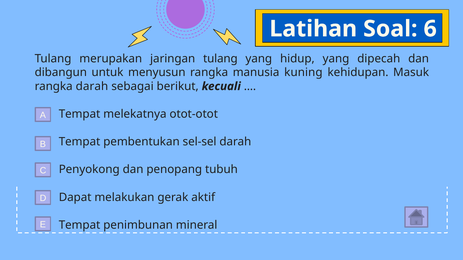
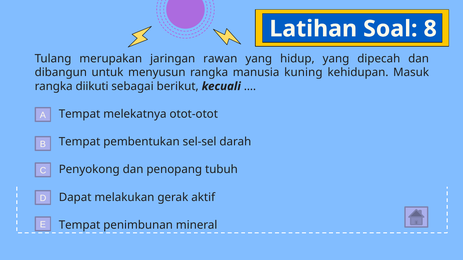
6: 6 -> 8
jaringan tulang: tulang -> rawan
rangka darah: darah -> diikuti
